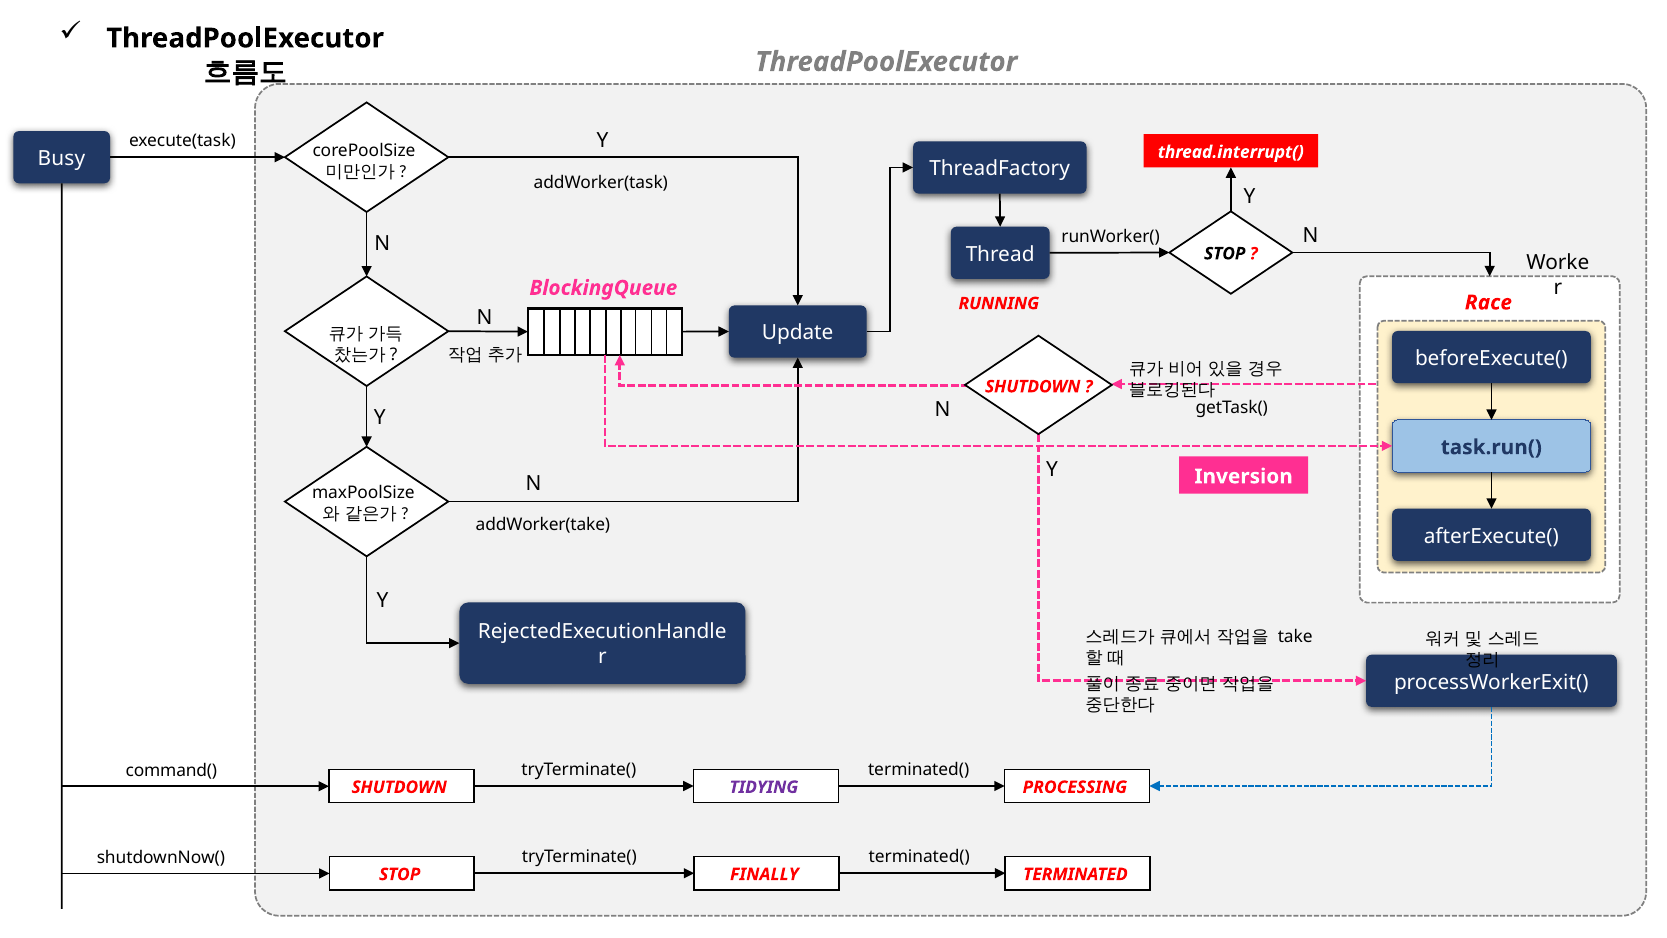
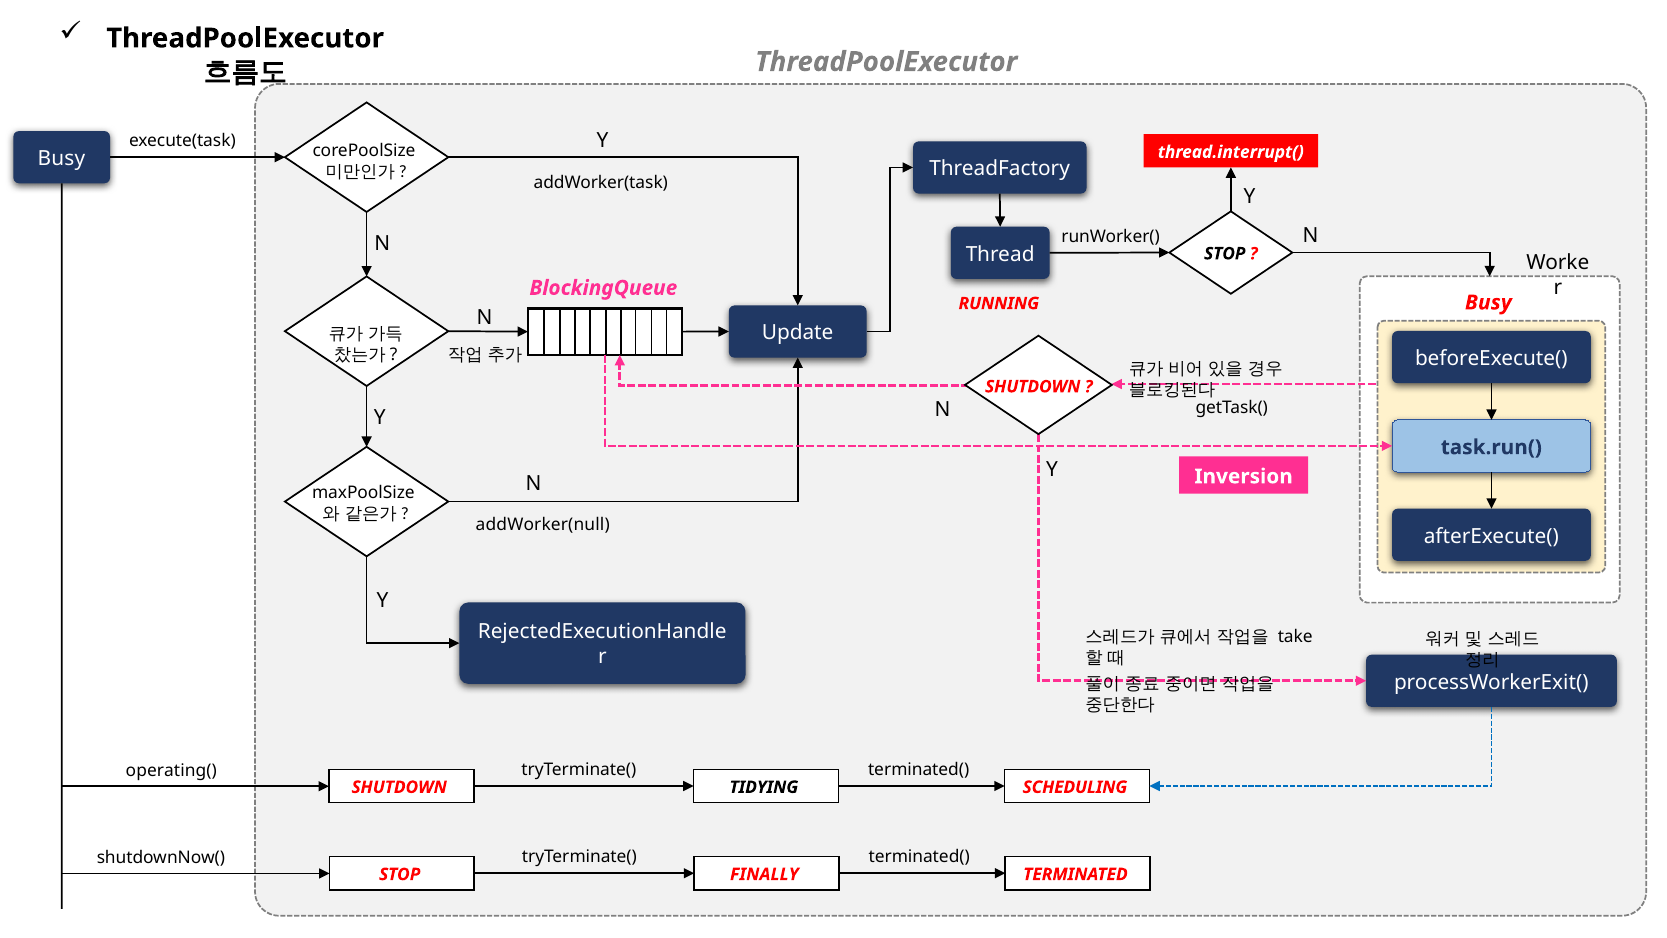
RUNNING Race: Race -> Busy
addWorker(take: addWorker(take -> addWorker(null
command(: command( -> operating(
TIDYING colour: purple -> black
PROCESSING: PROCESSING -> SCHEDULING
